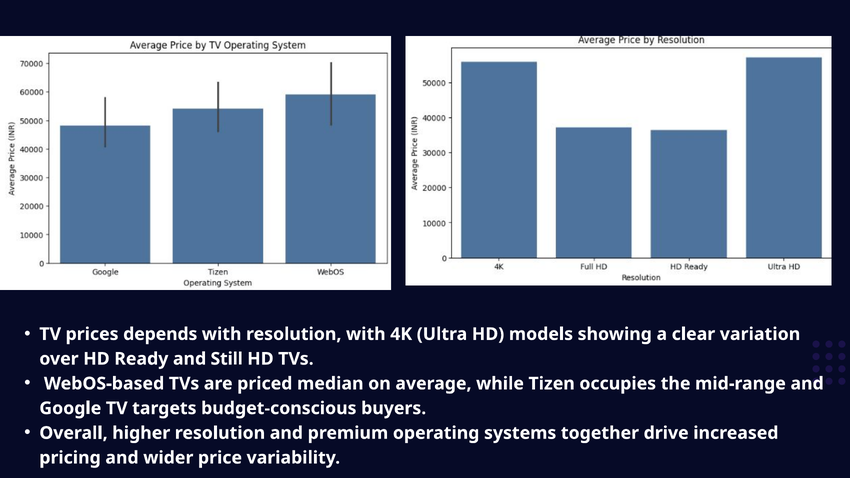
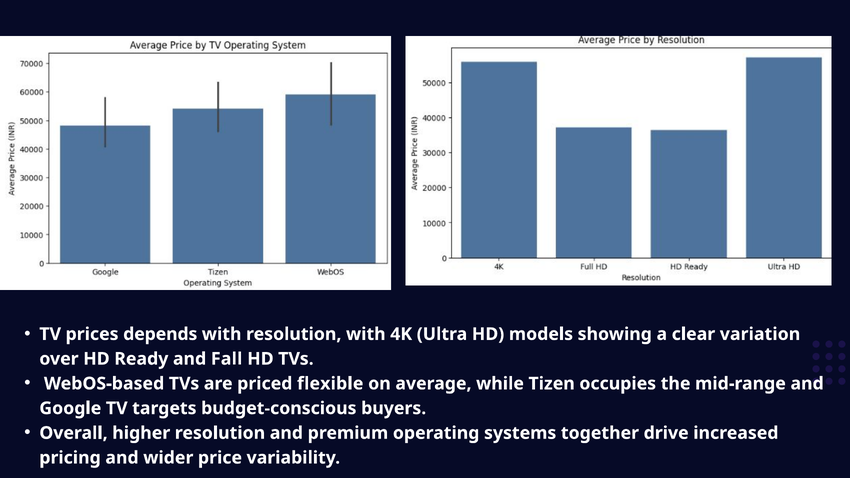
Still: Still -> Fall
median: median -> flexible
